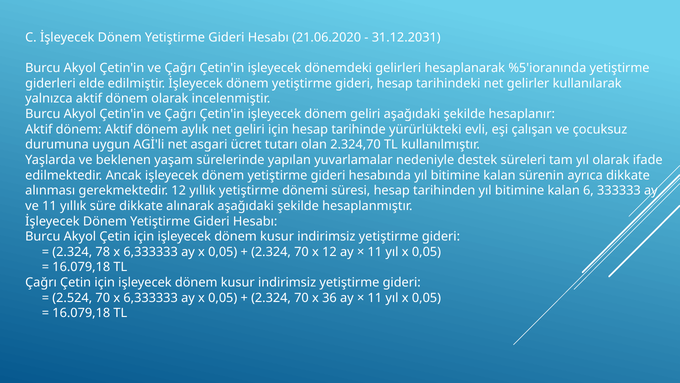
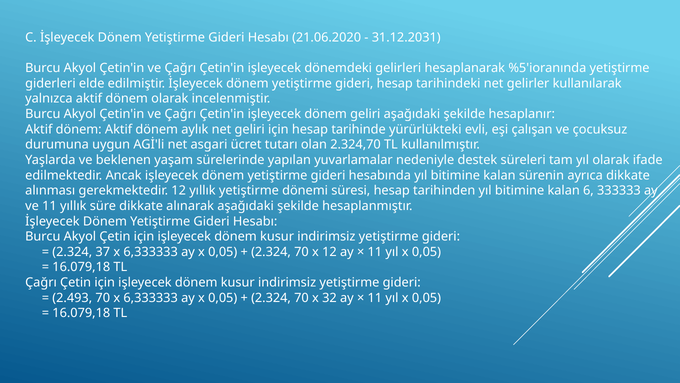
78: 78 -> 37
2.524: 2.524 -> 2.493
36: 36 -> 32
